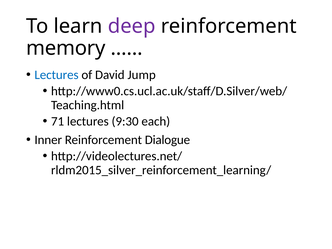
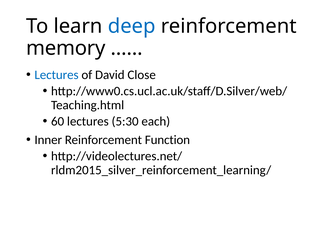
deep colour: purple -> blue
Jump: Jump -> Close
71: 71 -> 60
9:30: 9:30 -> 5:30
Dialogue: Dialogue -> Function
